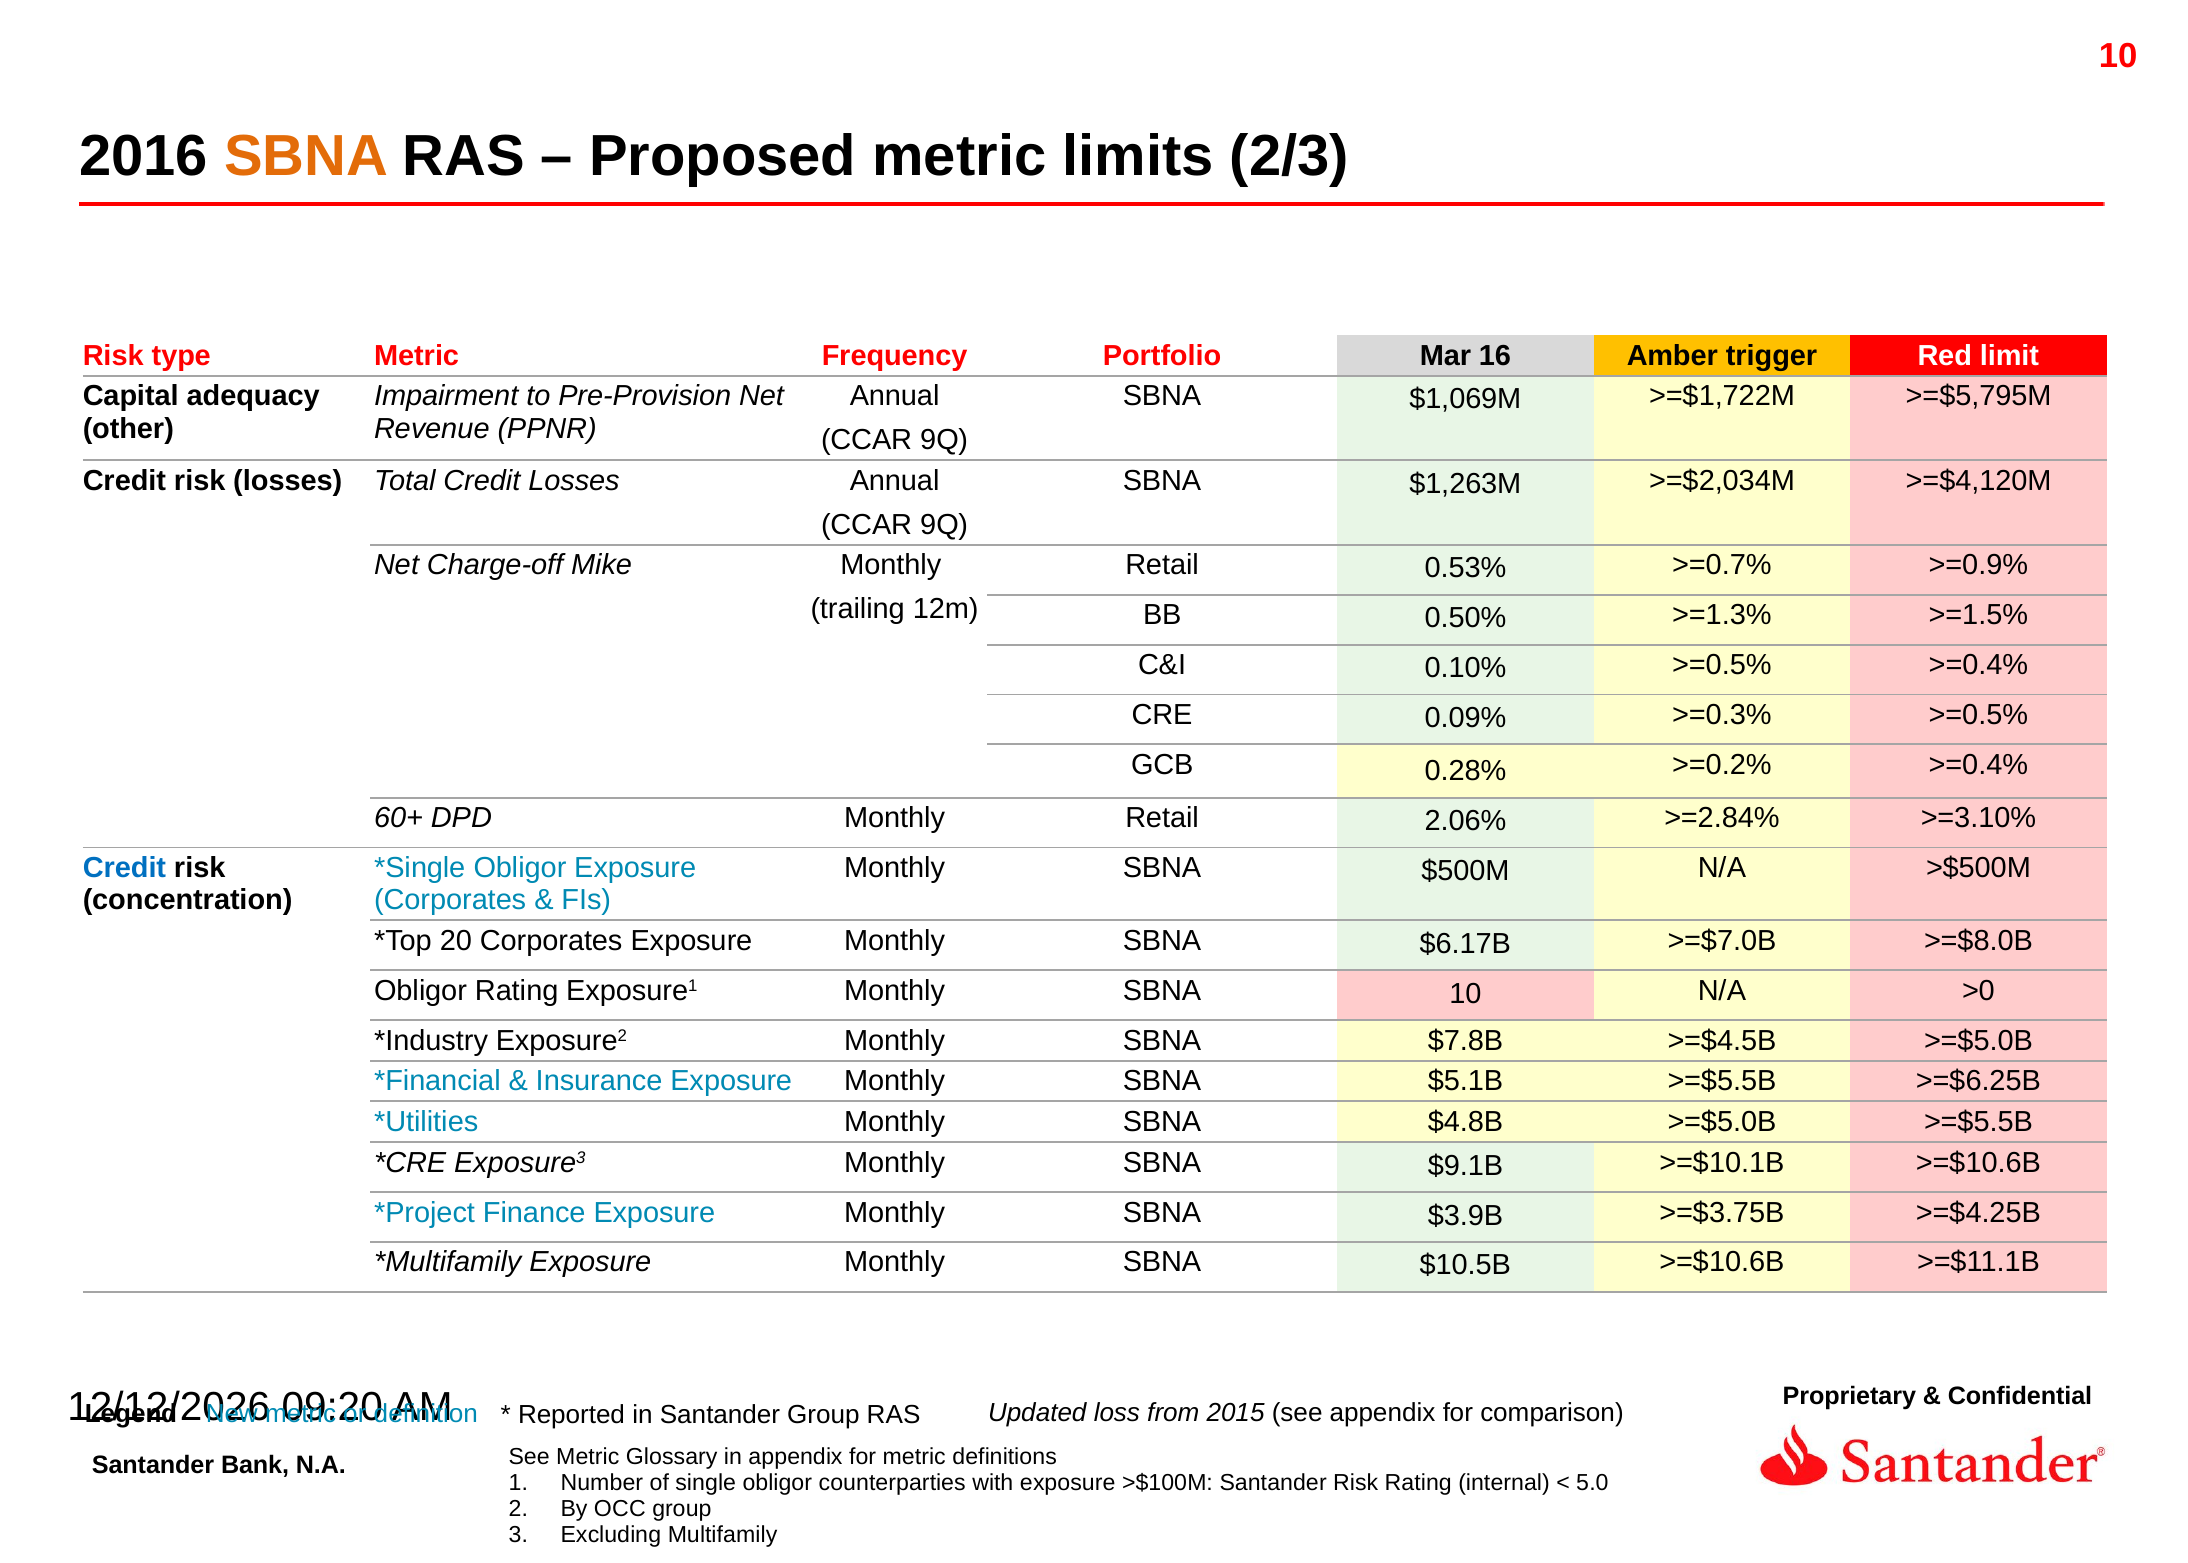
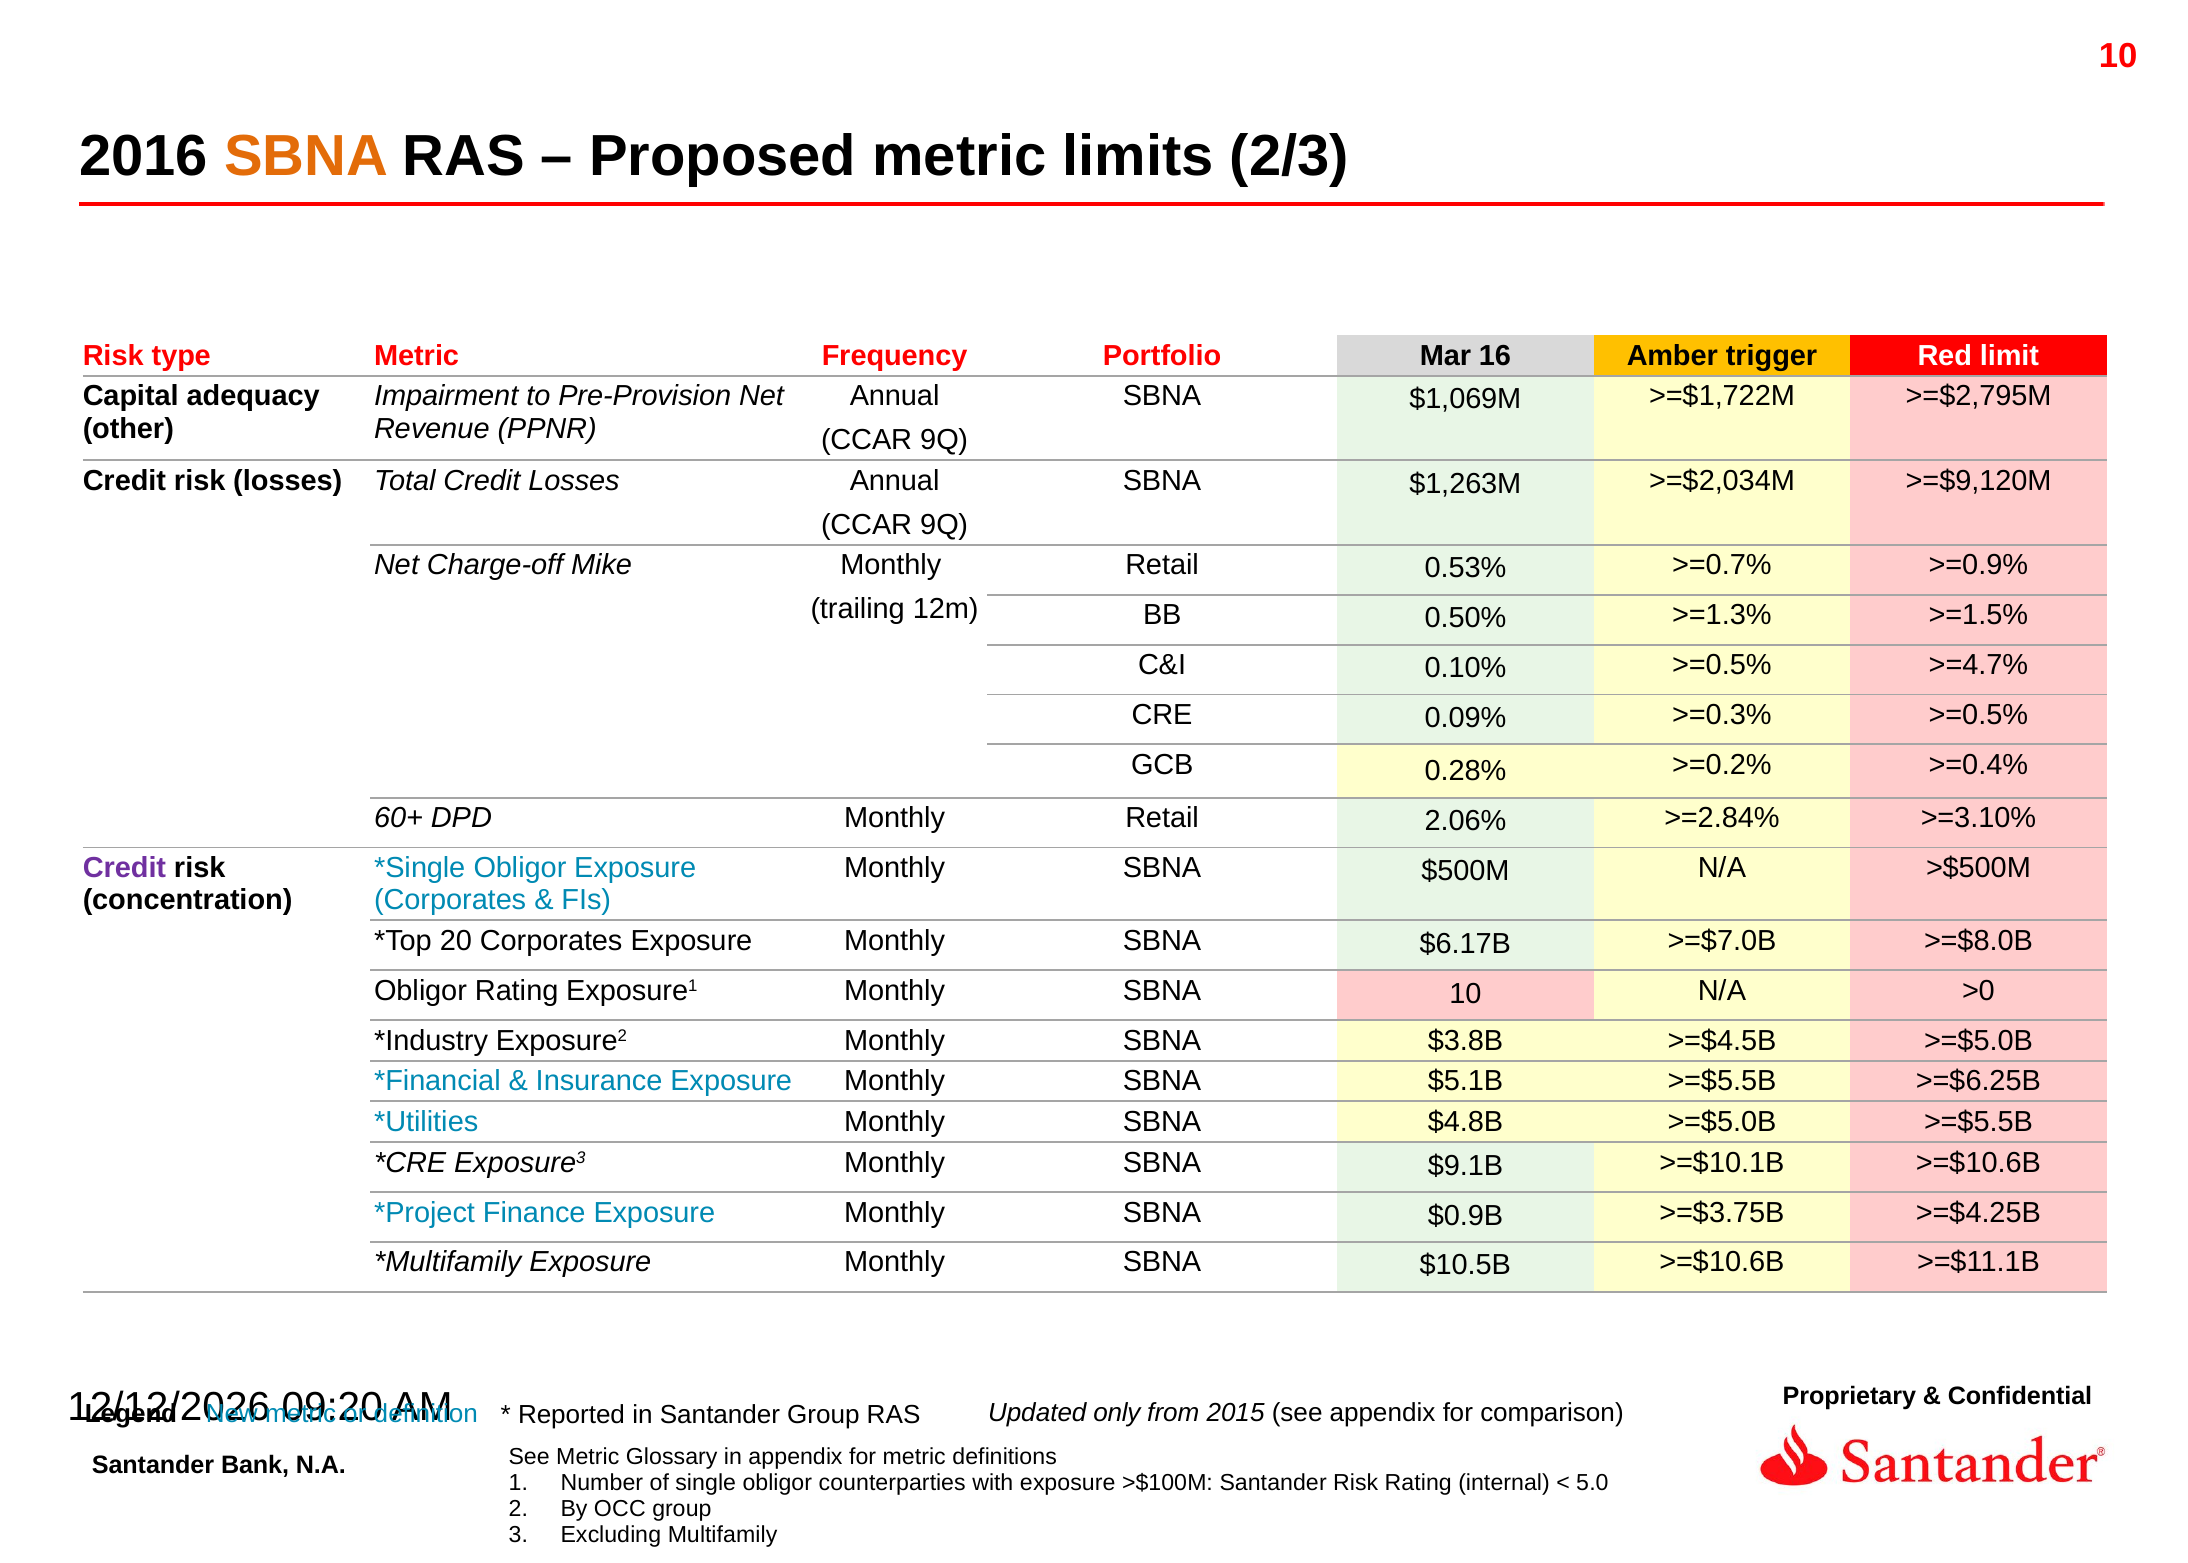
>=$5,795M: >=$5,795M -> >=$2,795M
>=$4,120M: >=$4,120M -> >=$9,120M
>=0.5% >=0.4%: >=0.4% -> >=4.7%
Credit at (124, 868) colour: blue -> purple
$7.8B: $7.8B -> $3.8B
$3.9B: $3.9B -> $0.9B
loss: loss -> only
